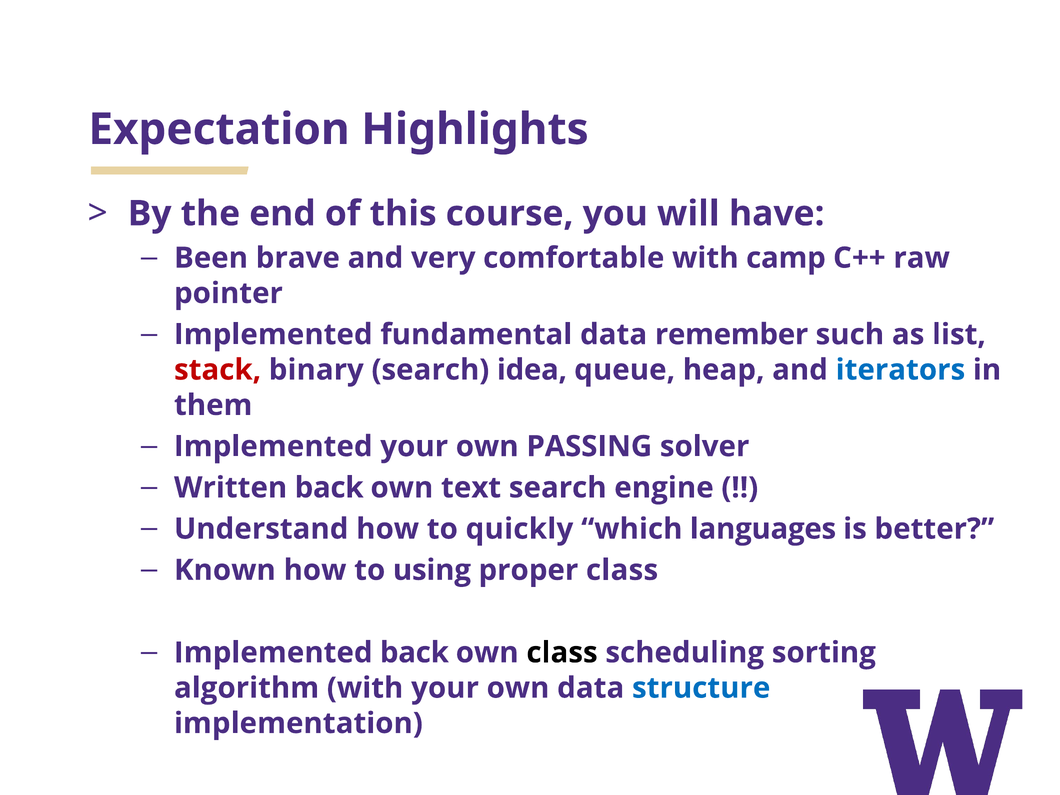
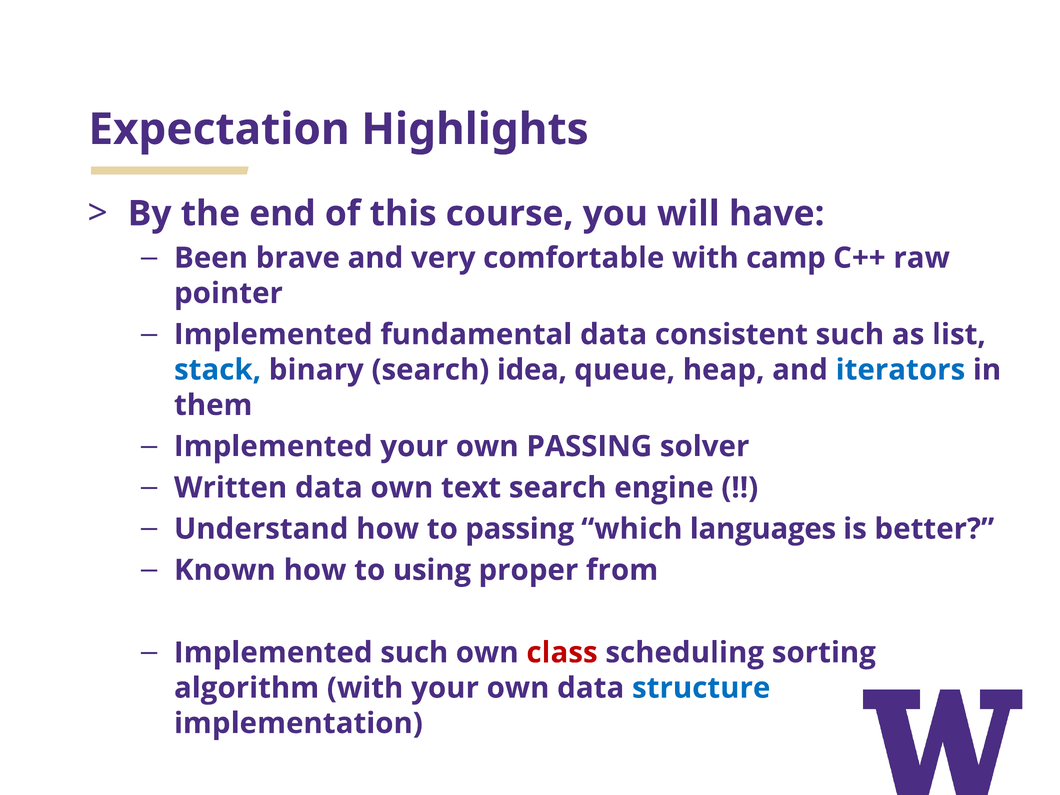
remember: remember -> consistent
stack colour: red -> blue
Written back: back -> data
to quickly: quickly -> passing
proper class: class -> from
Implemented back: back -> such
class at (562, 653) colour: black -> red
